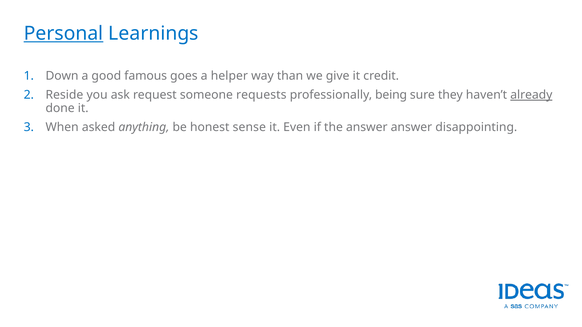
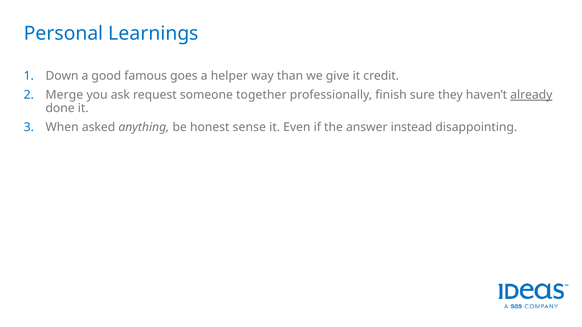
Personal underline: present -> none
Reside: Reside -> Merge
requests: requests -> together
being: being -> finish
answer answer: answer -> instead
